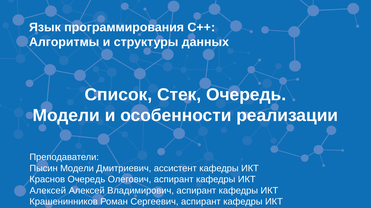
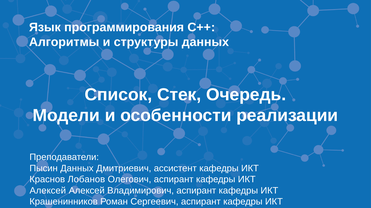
Пысин Модели: Модели -> Данных
Краснов Очередь: Очередь -> Лобанов
